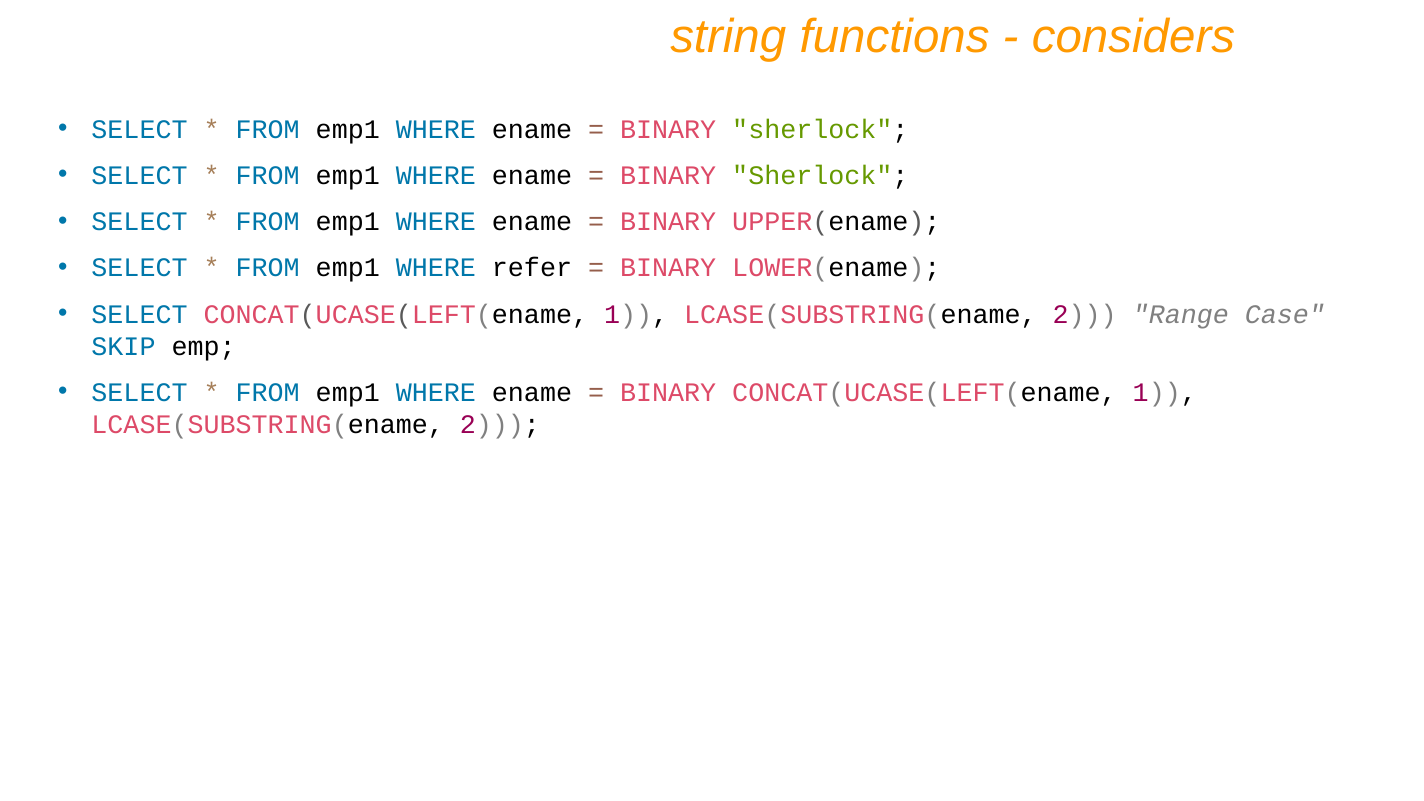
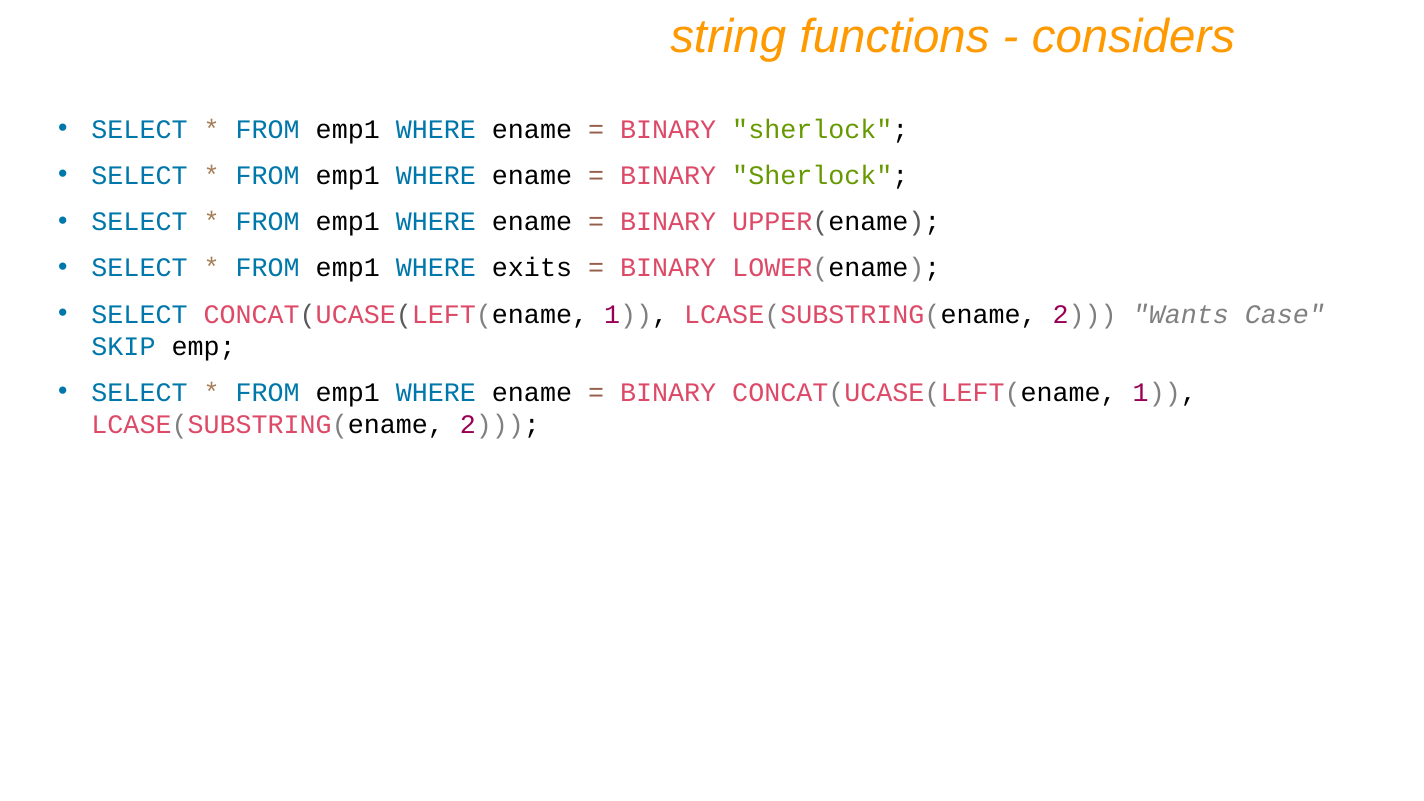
refer: refer -> exits
Range: Range -> Wants
